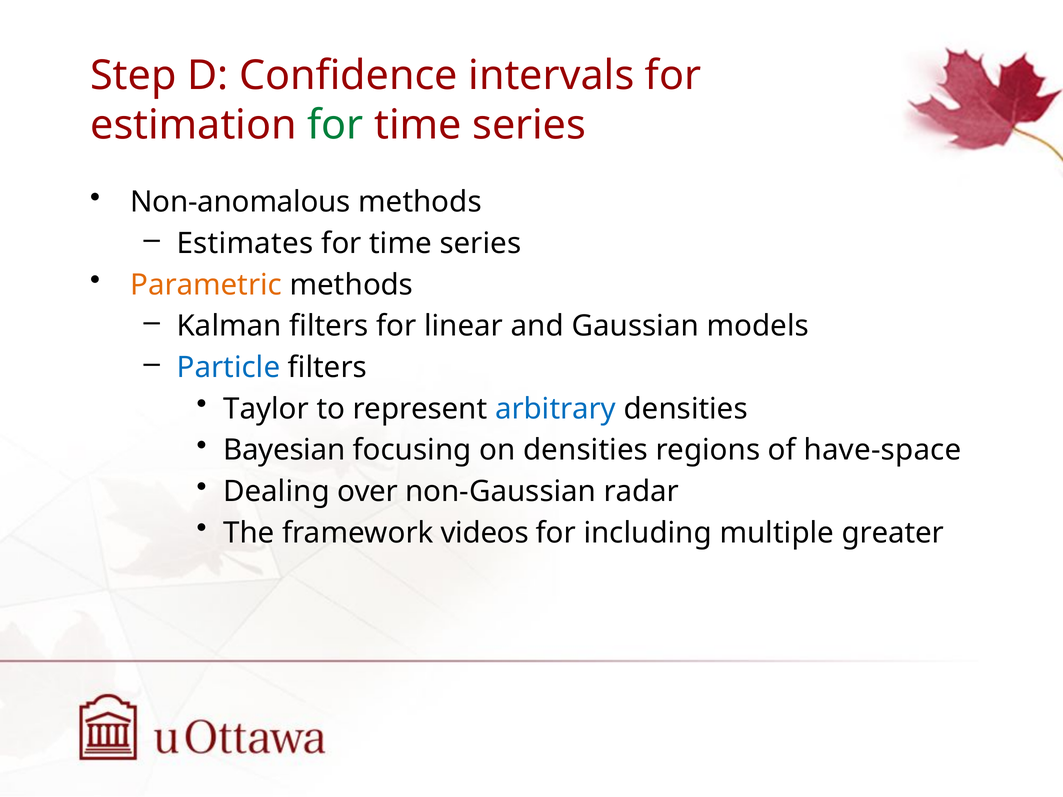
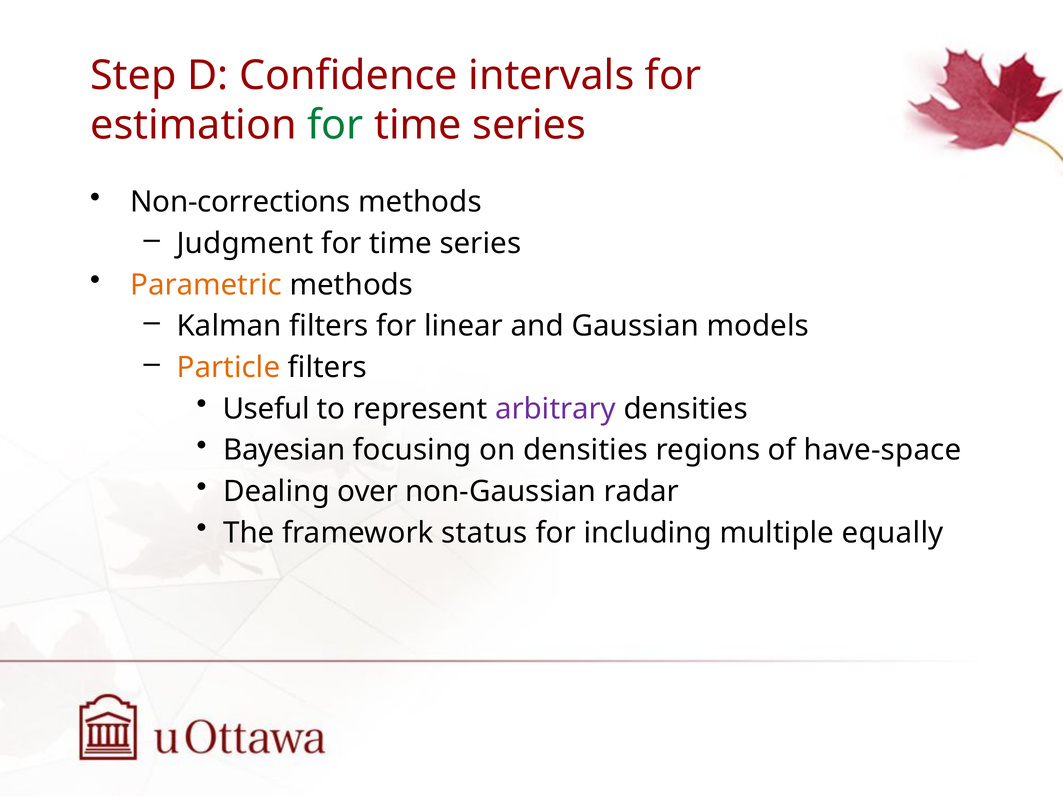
Non-anomalous: Non-anomalous -> Non-corrections
Estimates: Estimates -> Judgment
Particle colour: blue -> orange
Taylor: Taylor -> Useful
arbitrary colour: blue -> purple
videos: videos -> status
greater: greater -> equally
